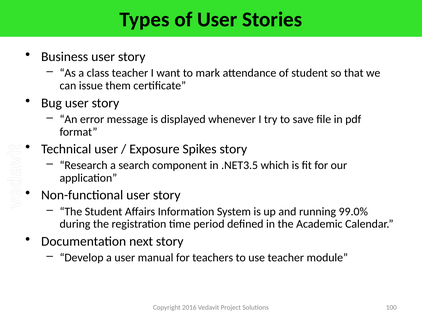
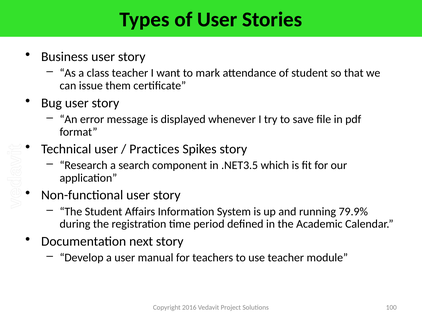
Exposure: Exposure -> Practices
99.0%: 99.0% -> 79.9%
